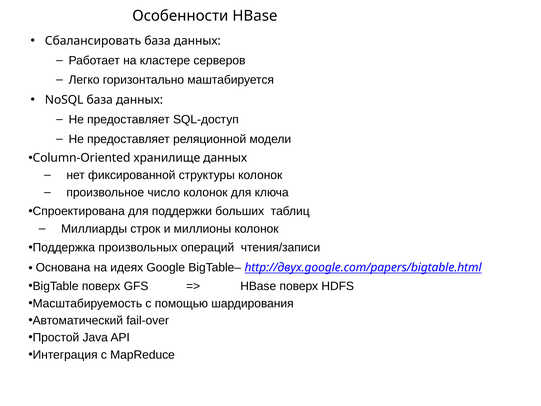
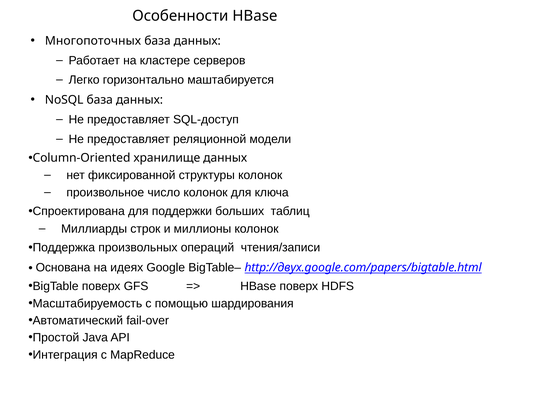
Сбалансировать: Сбалансировать -> Многопоточных
